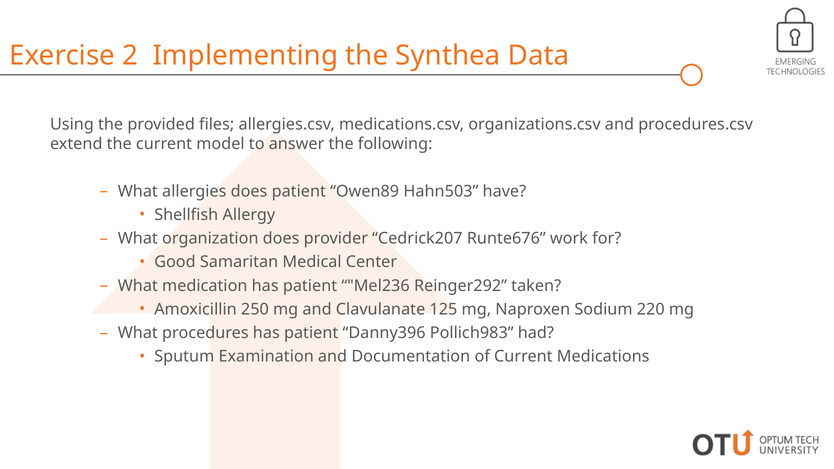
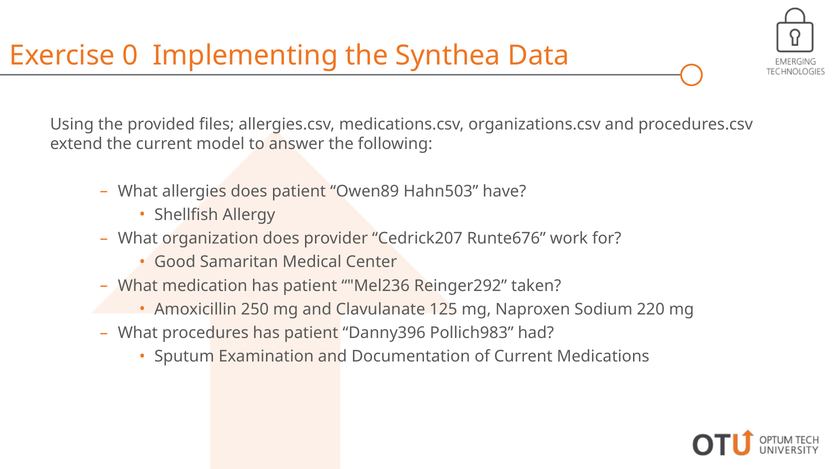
2: 2 -> 0
